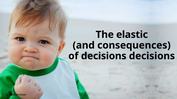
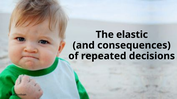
of decisions: decisions -> repeated
